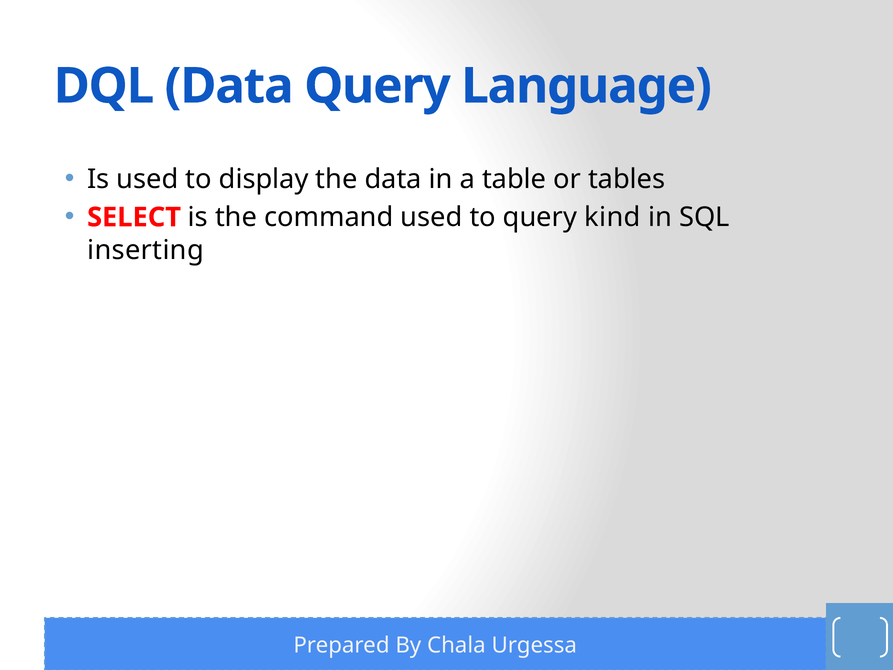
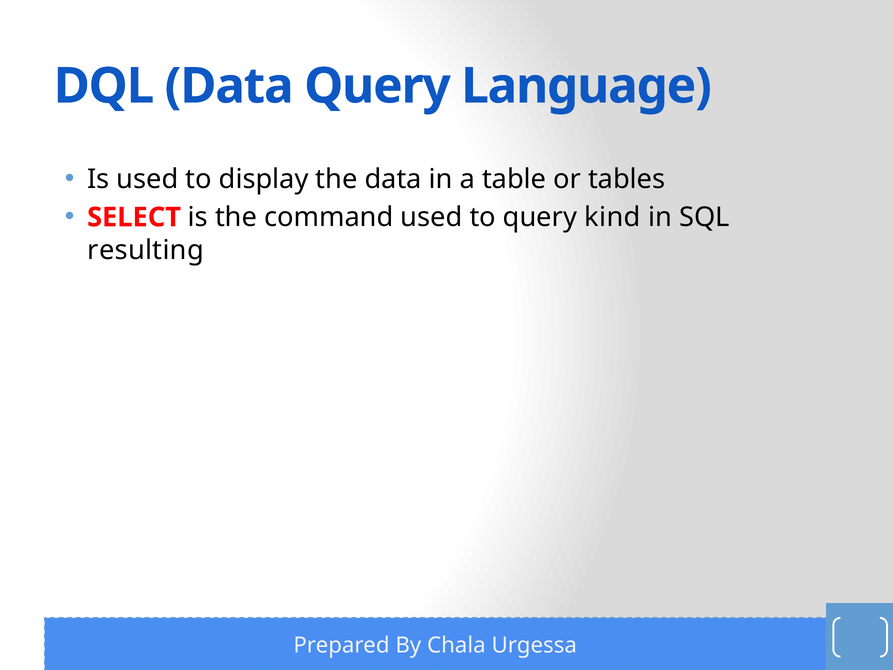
inserting: inserting -> resulting
